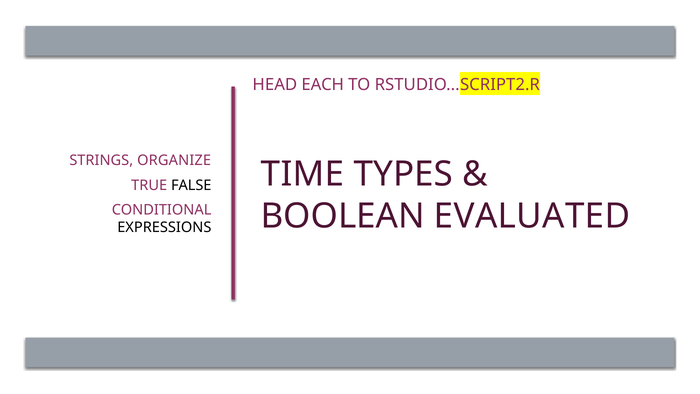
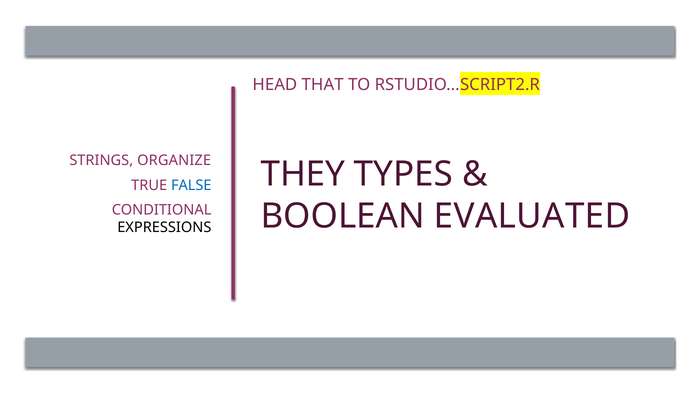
EACH: EACH -> THAT
TIME: TIME -> THEY
FALSE colour: black -> blue
